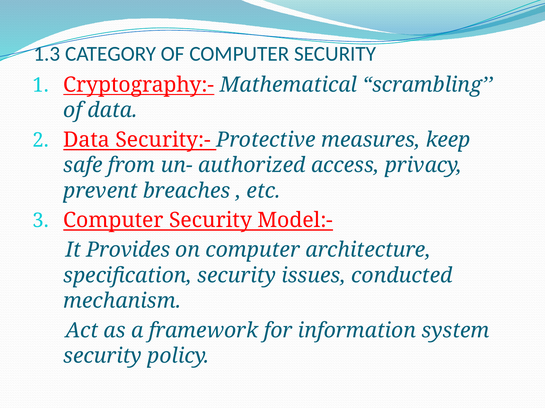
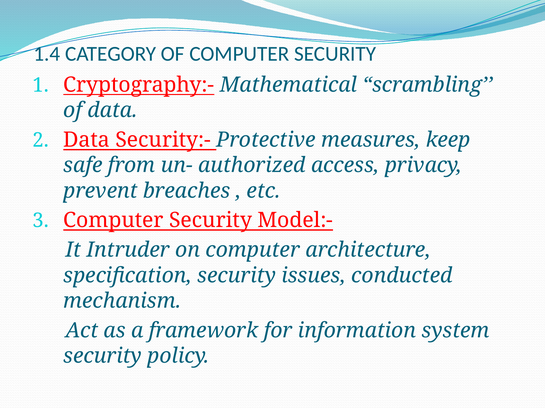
1.3: 1.3 -> 1.4
Provides: Provides -> Intruder
